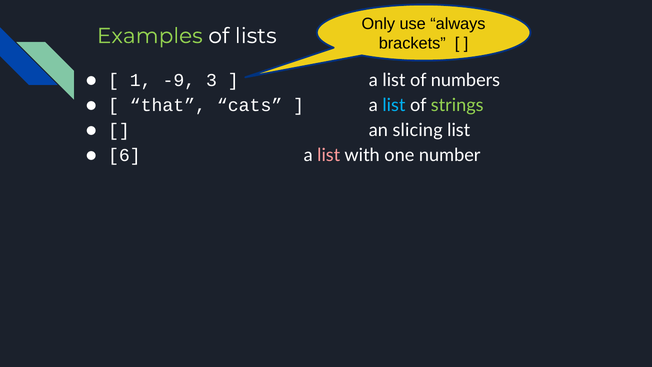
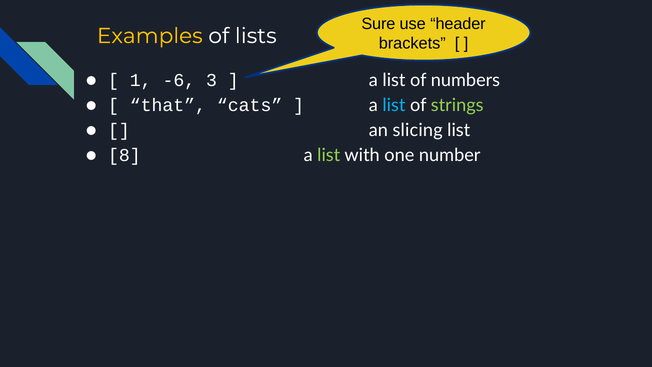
Only: Only -> Sure
always: always -> header
Examples colour: light green -> yellow
-9: -9 -> -6
6: 6 -> 8
list at (329, 155) colour: pink -> light green
